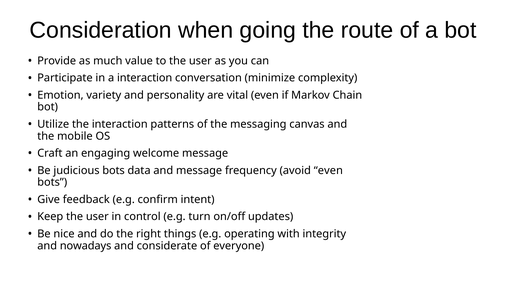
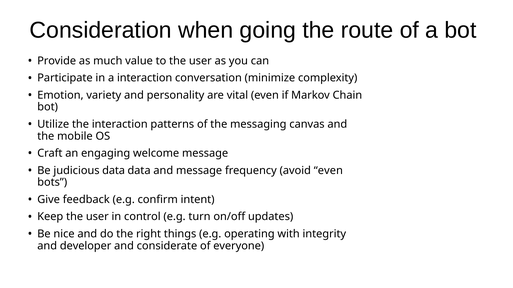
judicious bots: bots -> data
nowadays: nowadays -> developer
